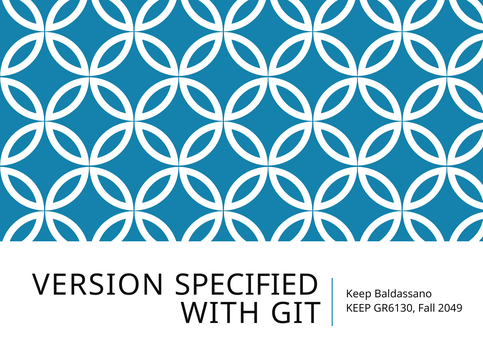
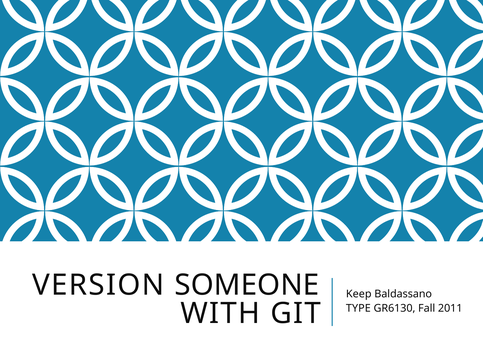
SPECIFIED: SPECIFIED -> SOMEONE
KEEP at (358, 308): KEEP -> TYPE
2049: 2049 -> 2011
